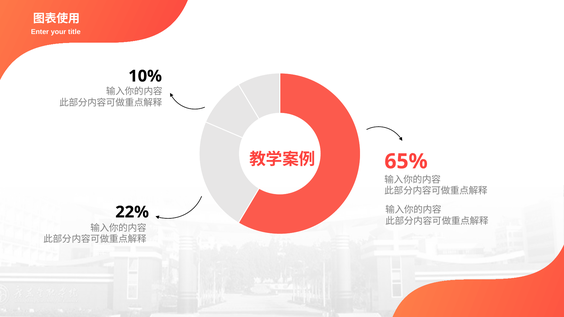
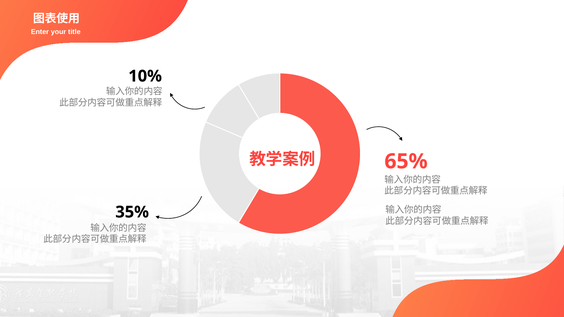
22%: 22% -> 35%
